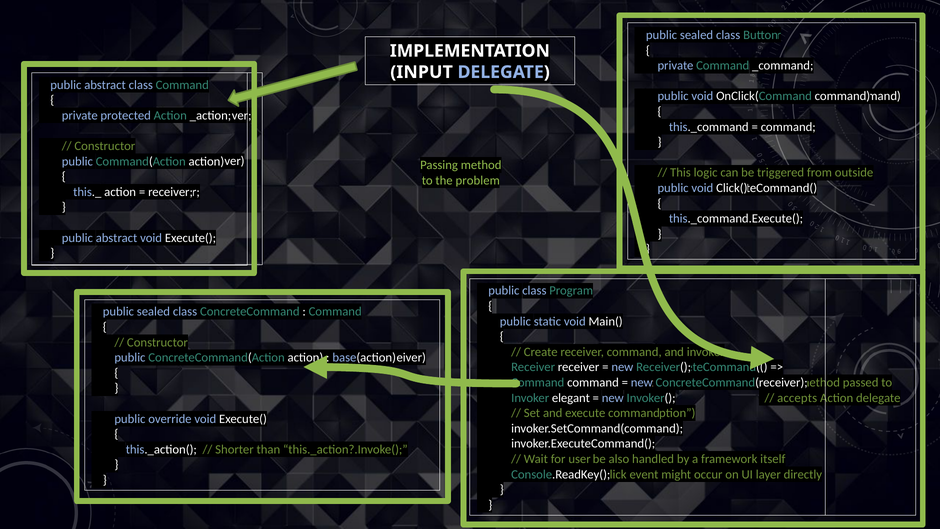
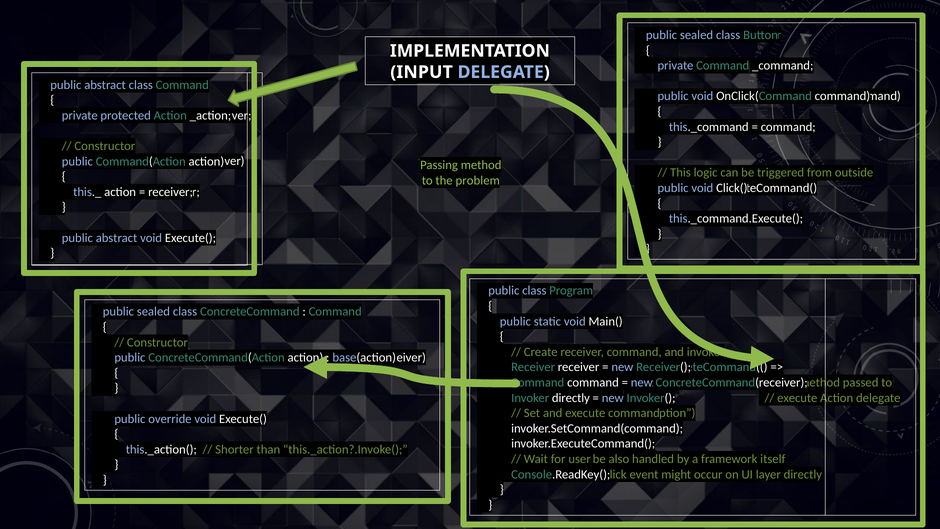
Invoker elegant: elegant -> directly
accepts at (797, 398): accepts -> execute
